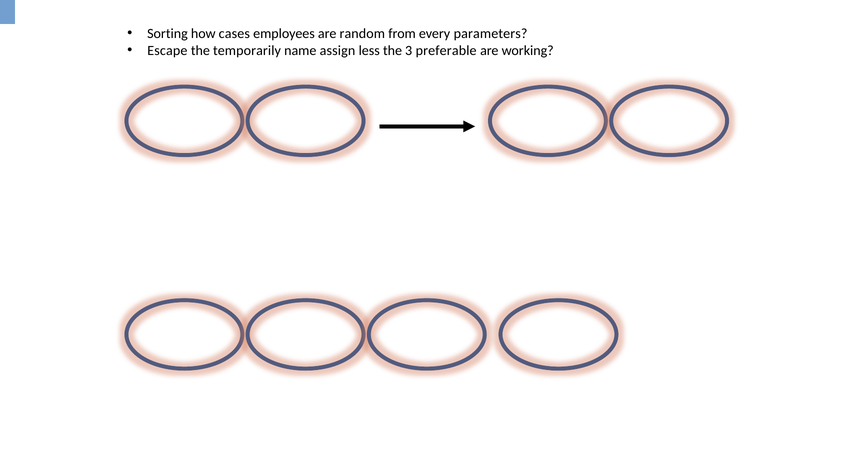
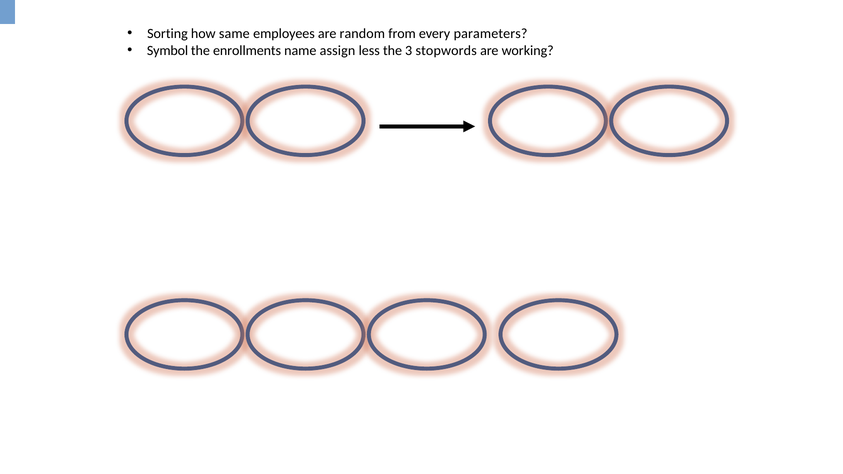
cases: cases -> same
Escape: Escape -> Symbol
temporarily: temporarily -> enrollments
preferable: preferable -> stopwords
